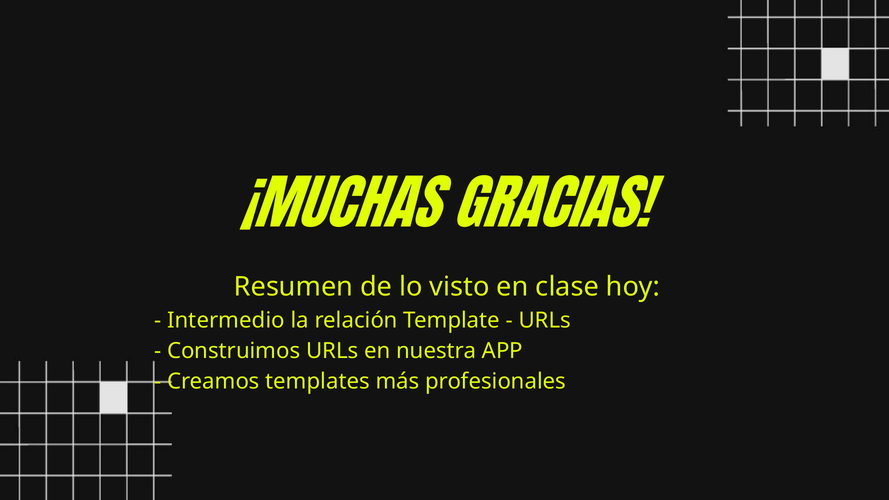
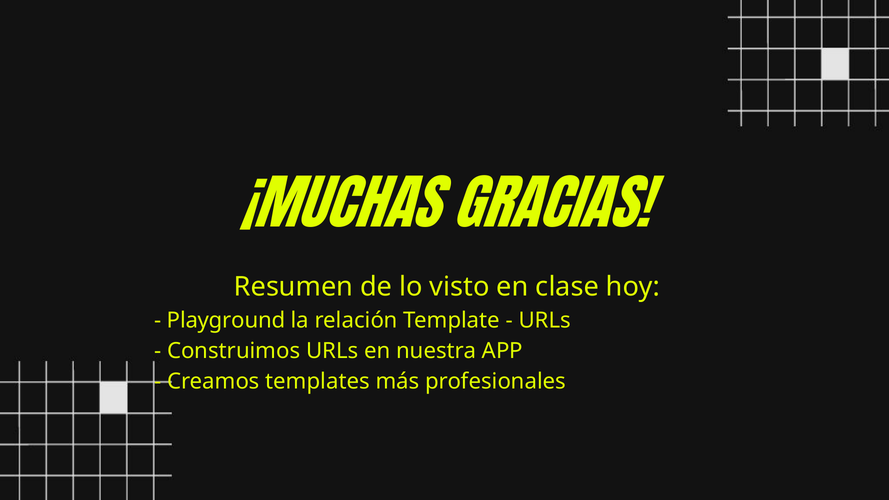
Intermedio: Intermedio -> Playground
